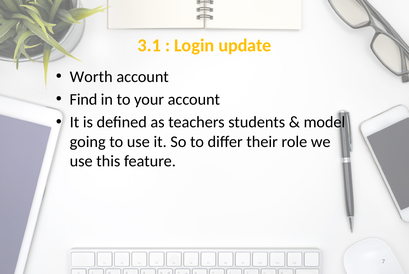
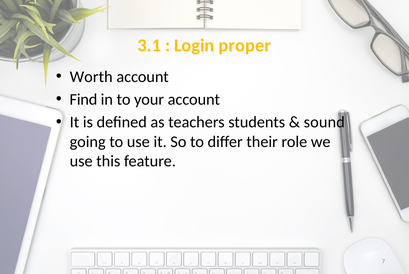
update: update -> proper
model: model -> sound
